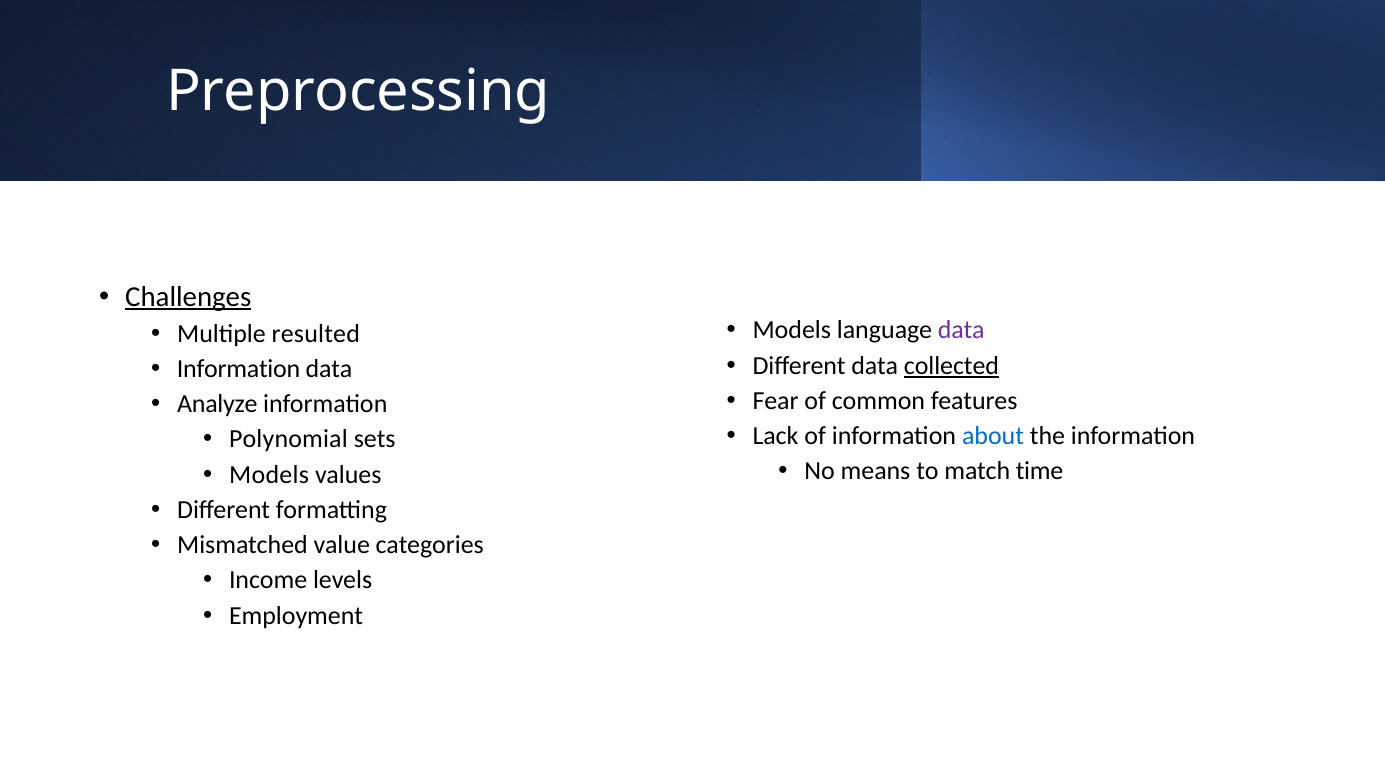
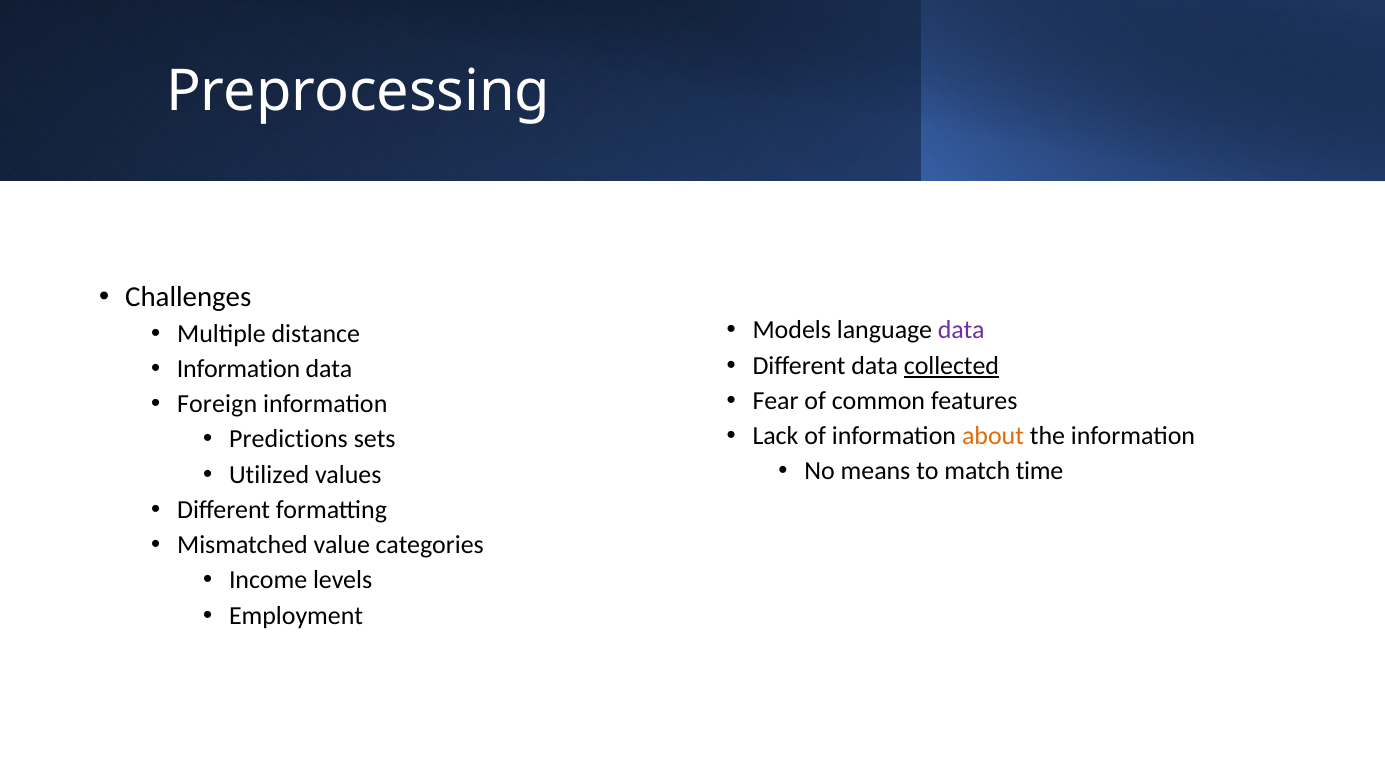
Challenges underline: present -> none
resulted: resulted -> distance
Analyze: Analyze -> Foreign
about colour: blue -> orange
Polynomial: Polynomial -> Predictions
Models at (269, 475): Models -> Utilized
